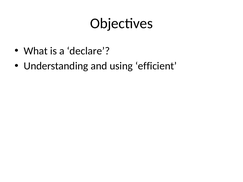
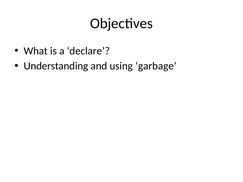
efficient: efficient -> garbage
